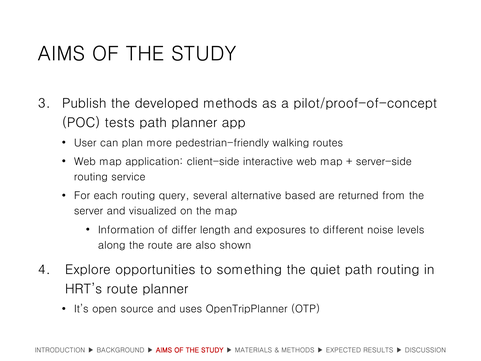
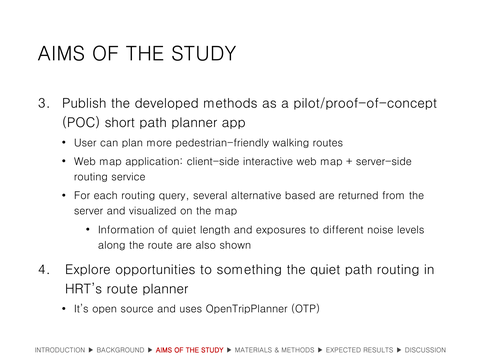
tests: tests -> short
of differ: differ -> quiet
